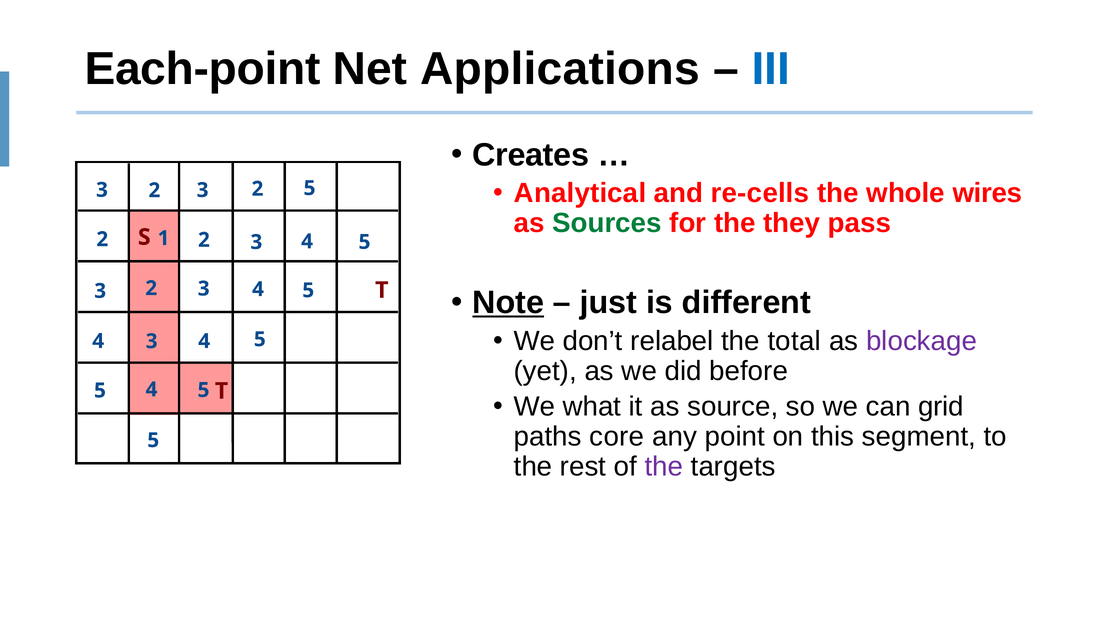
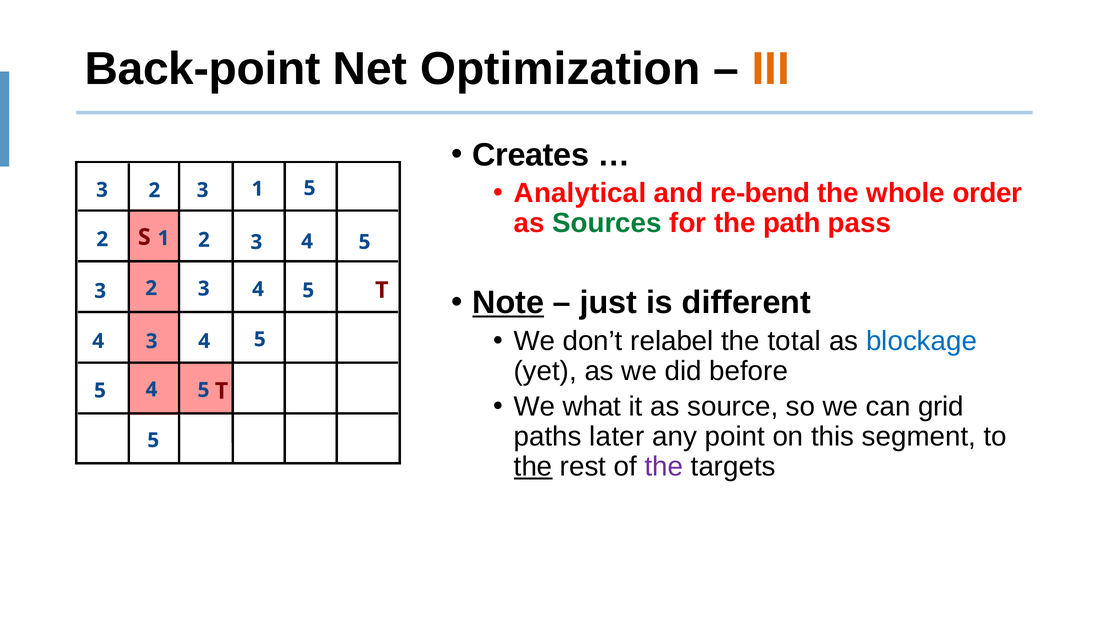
Each-point: Each-point -> Back-point
Applications: Applications -> Optimization
III colour: blue -> orange
re-cells: re-cells -> re-bend
wires: wires -> order
3 2: 2 -> 1
they: they -> path
blockage colour: purple -> blue
core: core -> later
the at (533, 466) underline: none -> present
